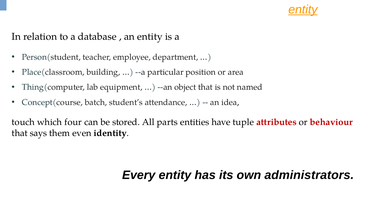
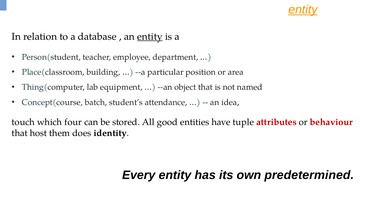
entity at (150, 37) underline: none -> present
parts: parts -> good
says: says -> host
even: even -> does
administrators: administrators -> predetermined
